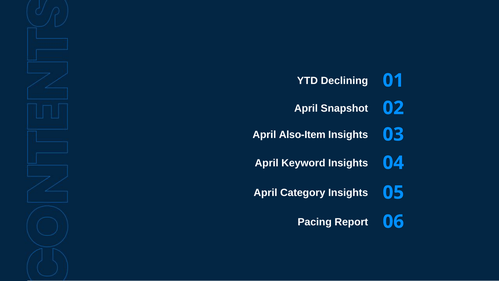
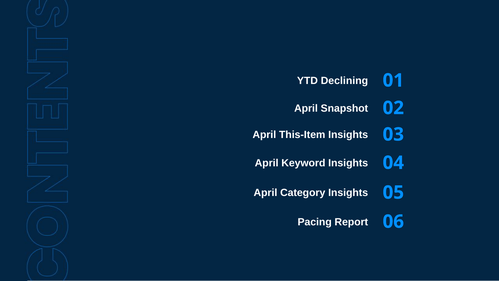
Also-Item: Also-Item -> This-Item
